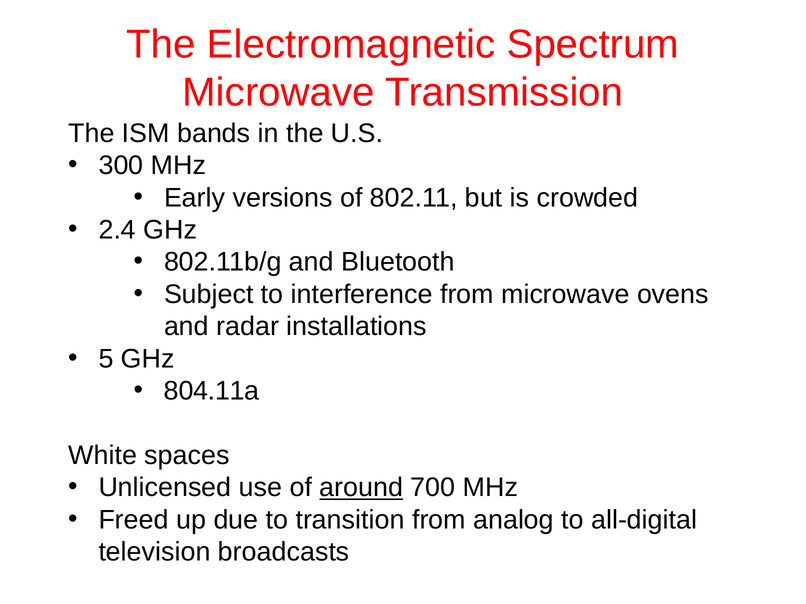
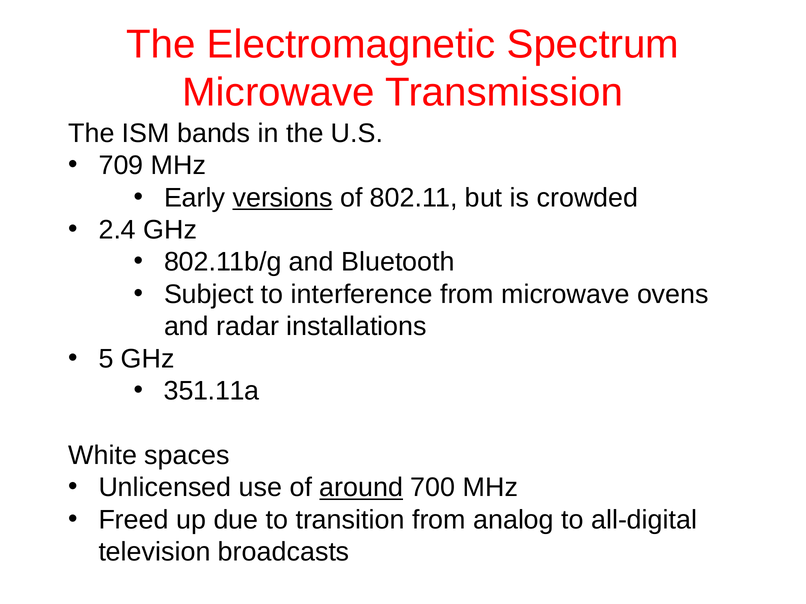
300: 300 -> 709
versions underline: none -> present
804.11a: 804.11a -> 351.11a
